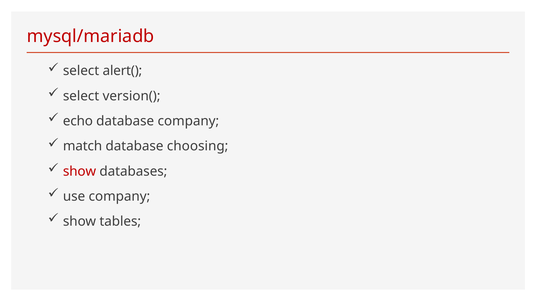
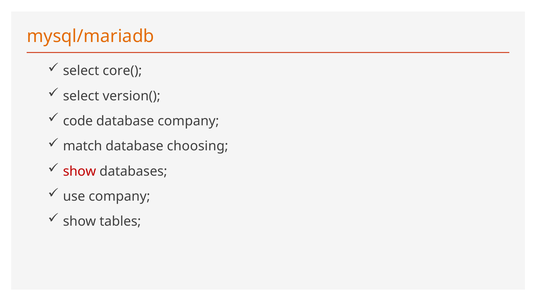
mysql/mariadb colour: red -> orange
alert(: alert( -> core(
echo: echo -> code
